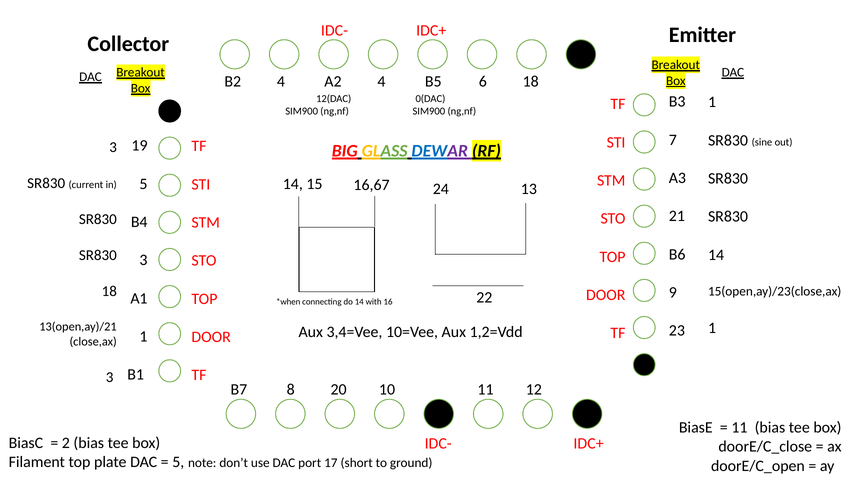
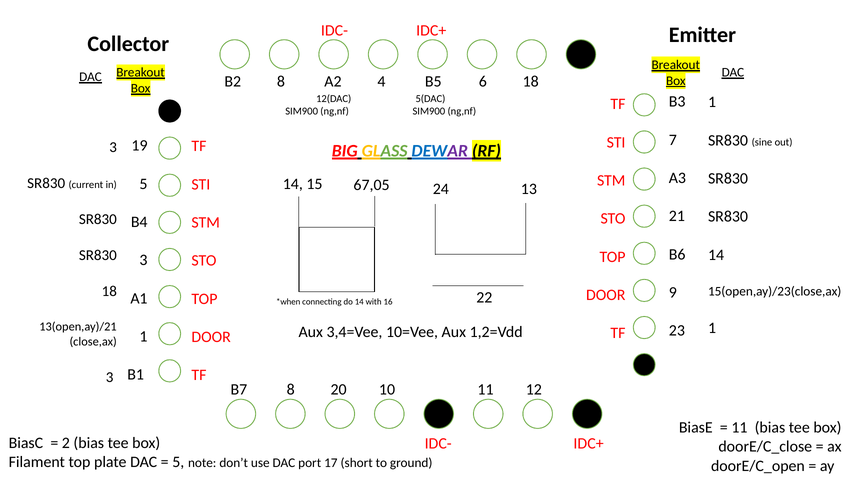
B2 4: 4 -> 8
0(DAC: 0(DAC -> 5(DAC
16,67: 16,67 -> 67,05
